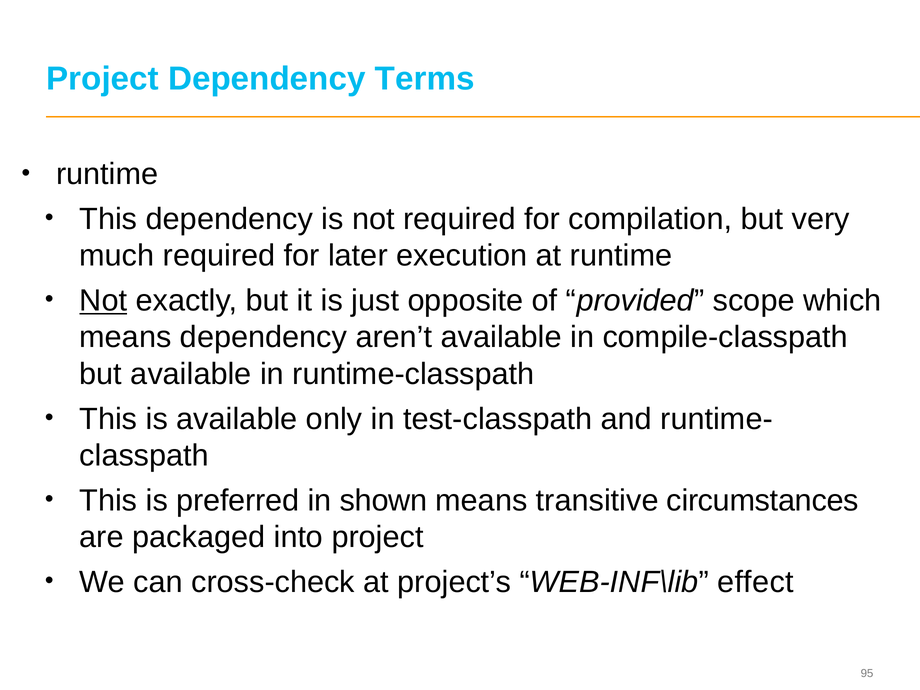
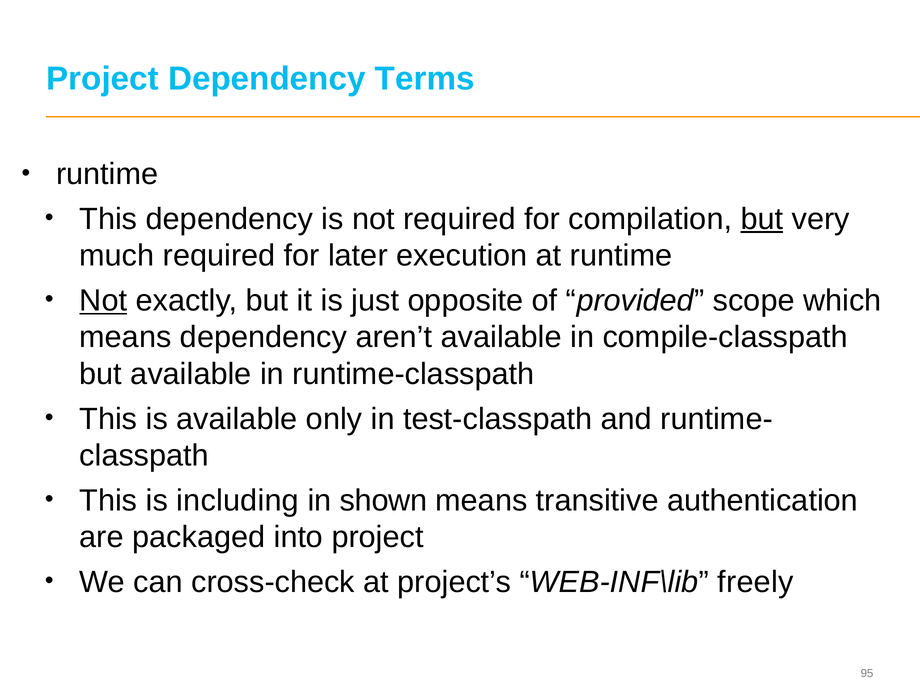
but at (762, 219) underline: none -> present
preferred: preferred -> including
circumstances: circumstances -> authentication
effect: effect -> freely
